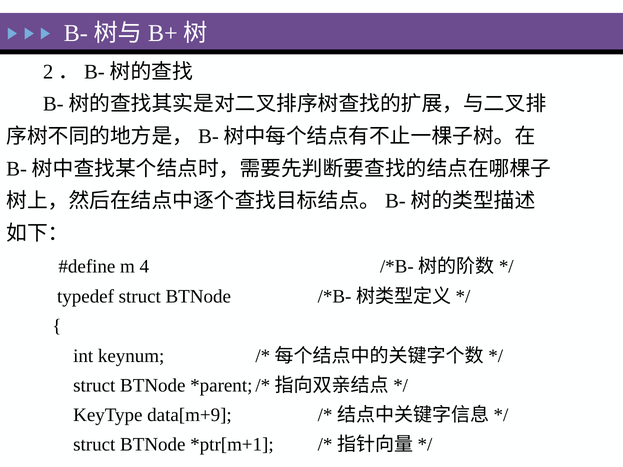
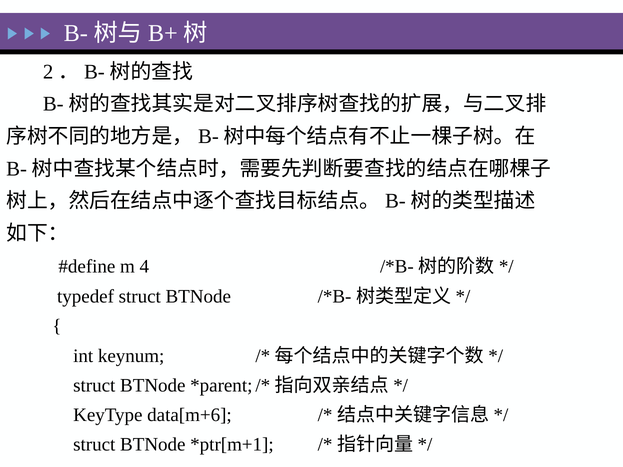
data[m+9: data[m+9 -> data[m+6
